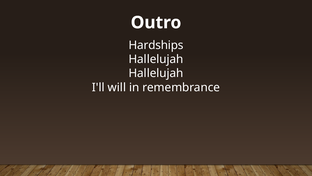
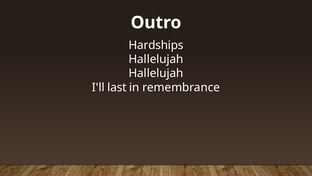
will: will -> last
